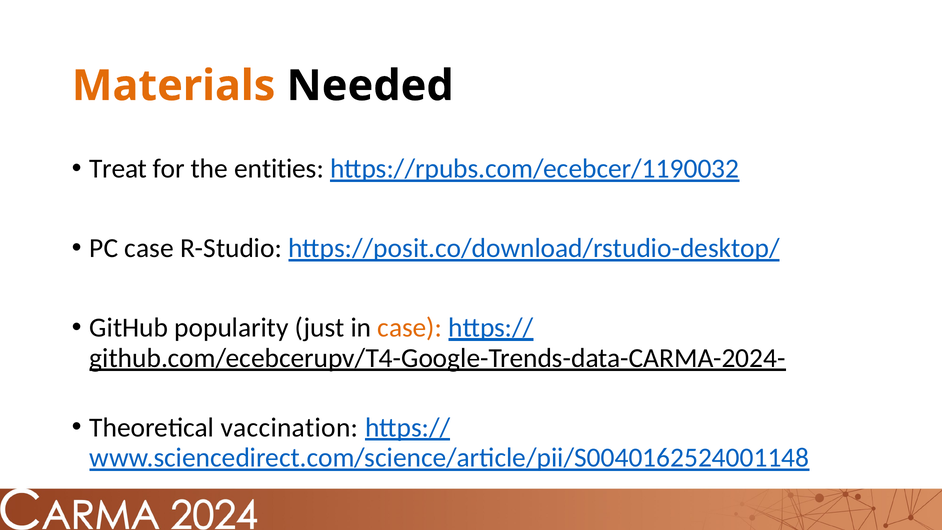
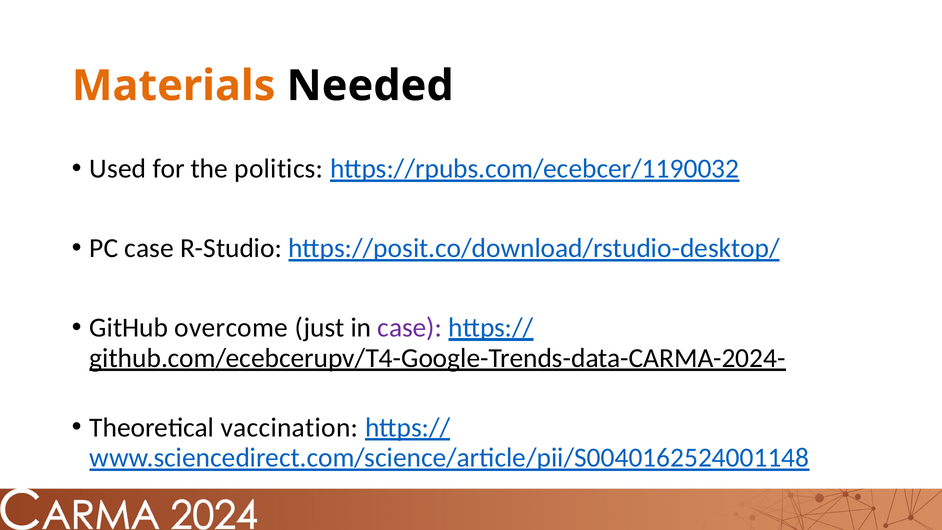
Treat: Treat -> Used
entities: entities -> politics
popularity: popularity -> overcome
case at (410, 328) colour: orange -> purple
